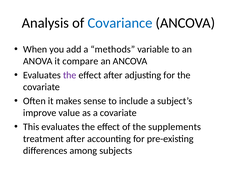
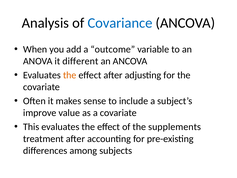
methods: methods -> outcome
compare: compare -> different
the at (70, 75) colour: purple -> orange
